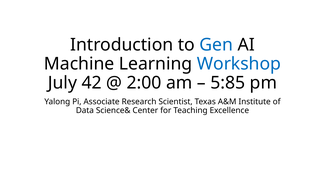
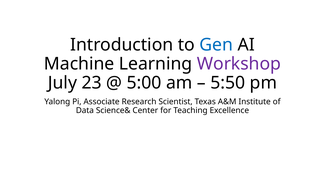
Workshop colour: blue -> purple
42: 42 -> 23
2:00: 2:00 -> 5:00
5:85: 5:85 -> 5:50
